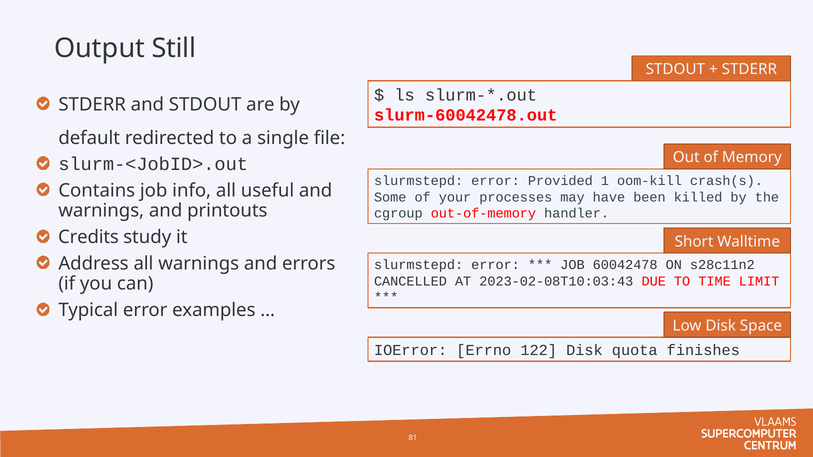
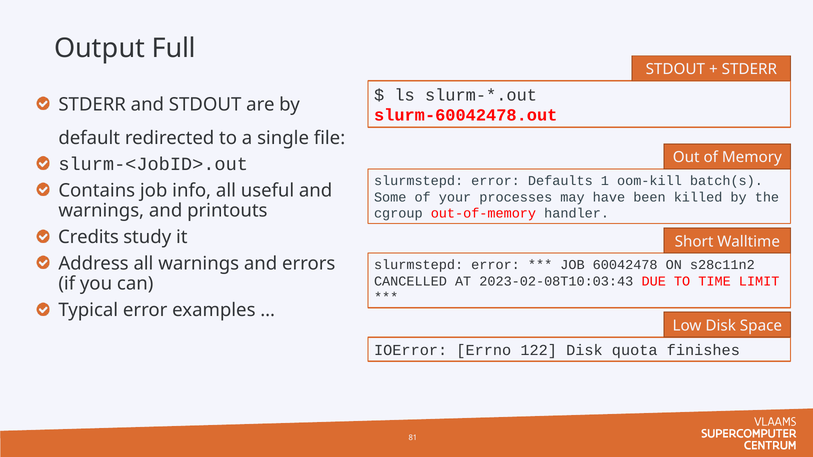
Still: Still -> Full
Provided: Provided -> Defaults
crash(s: crash(s -> batch(s
